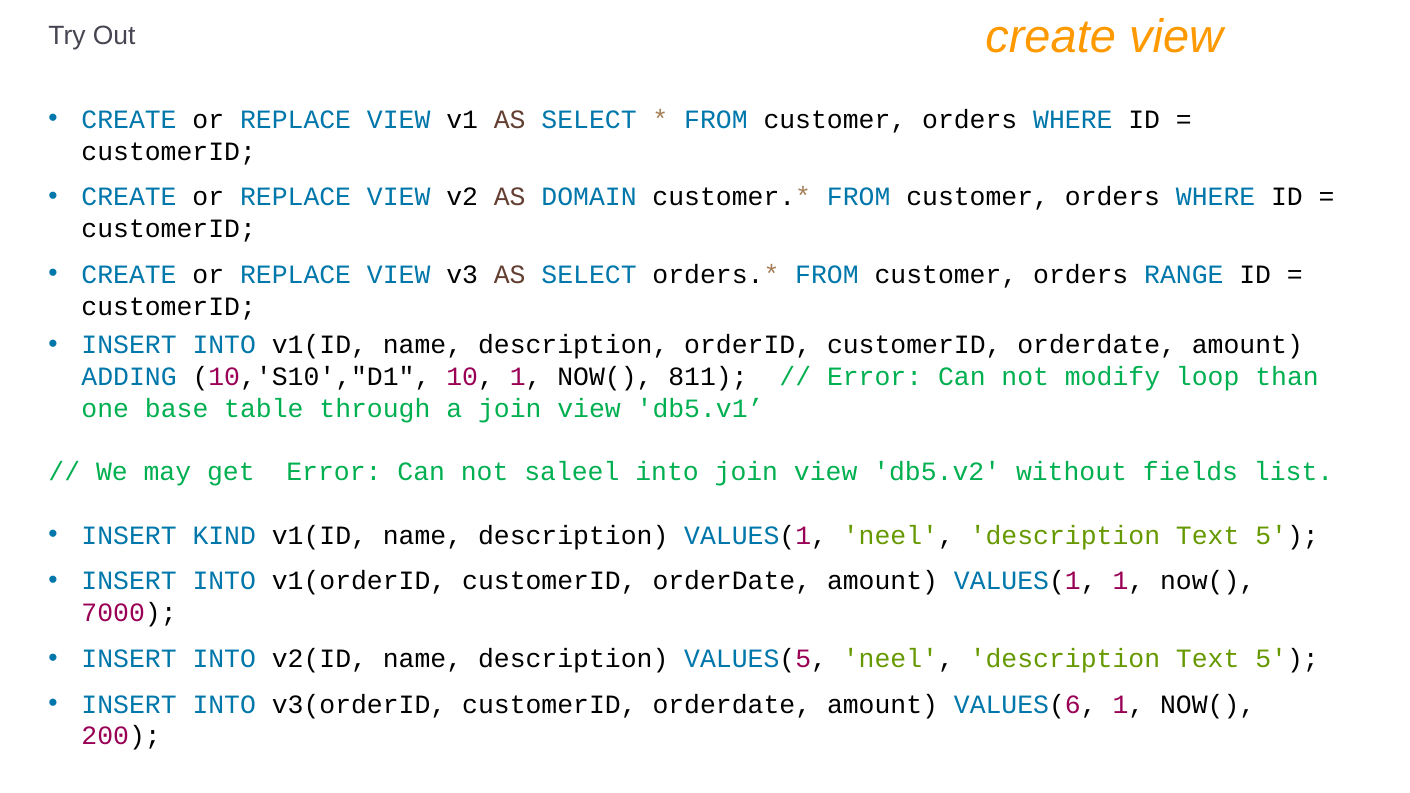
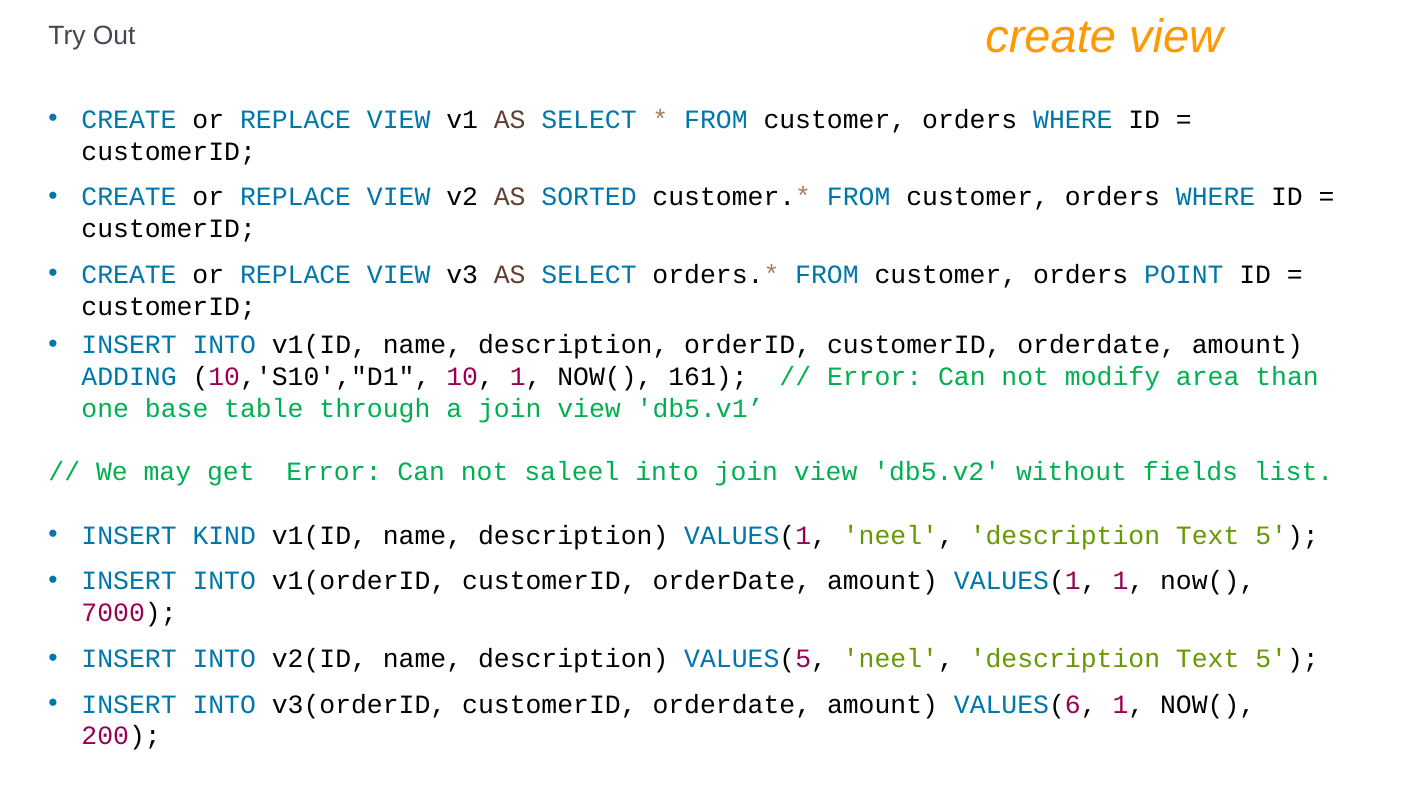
DOMAIN: DOMAIN -> SORTED
RANGE: RANGE -> POINT
811: 811 -> 161
loop: loop -> area
